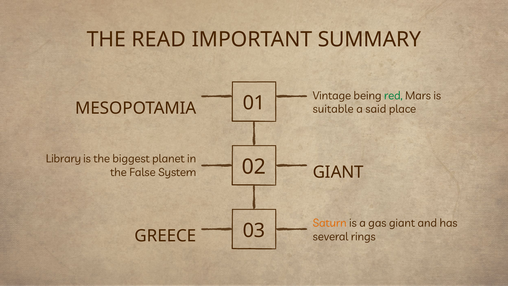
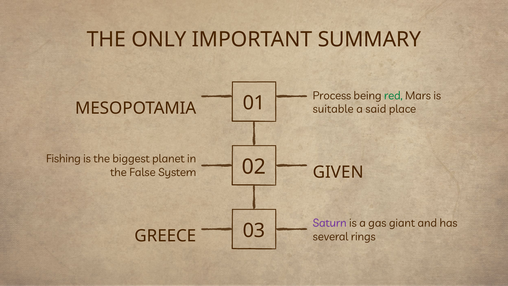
READ: READ -> ONLY
Vintage: Vintage -> Process
Library: Library -> Fishing
GIANT at (338, 172): GIANT -> GIVEN
Saturn colour: orange -> purple
